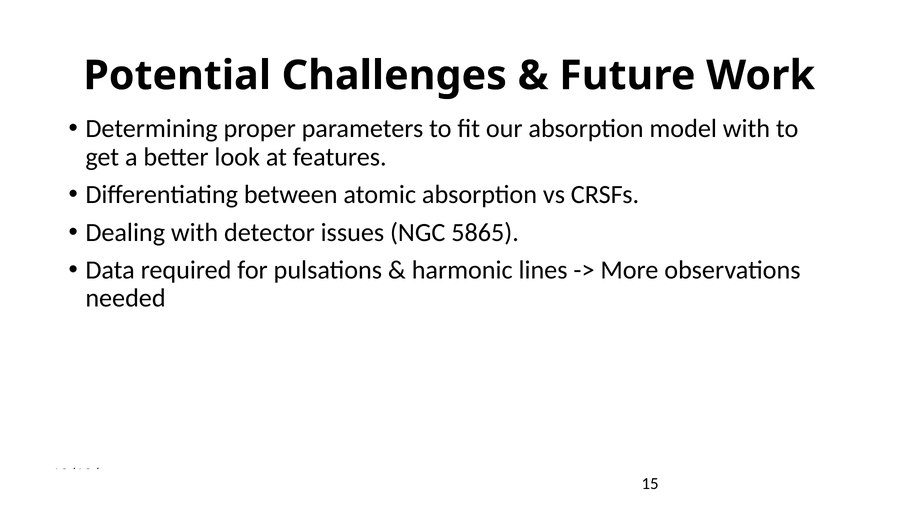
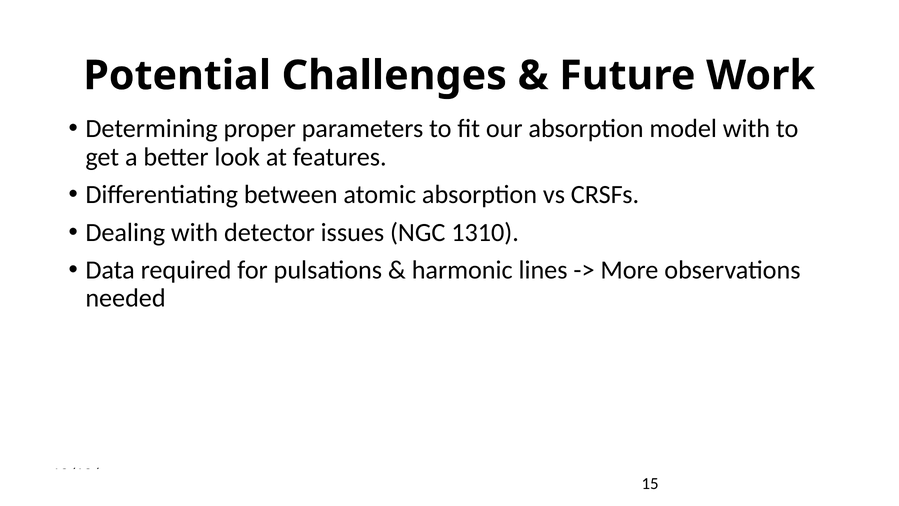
5865: 5865 -> 1310
